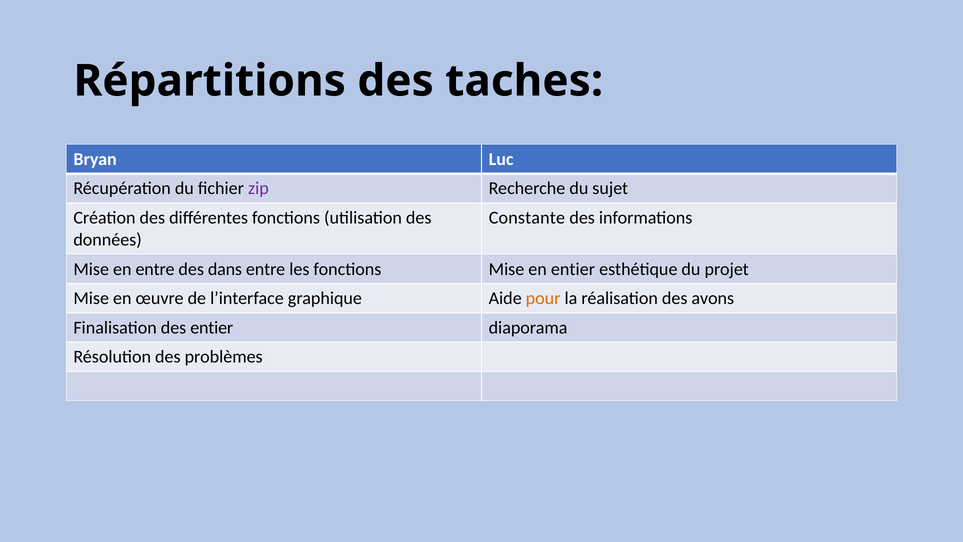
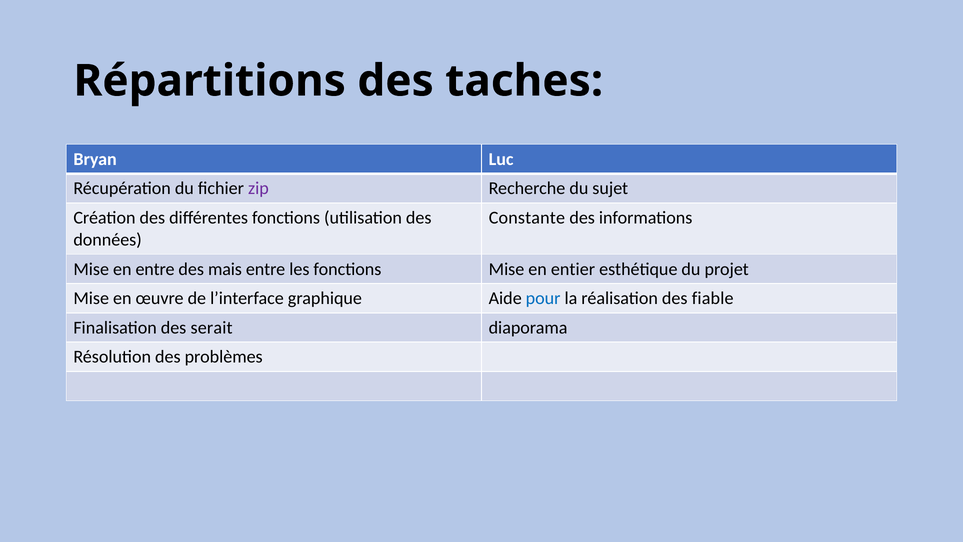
dans: dans -> mais
pour colour: orange -> blue
avons: avons -> fiable
des entier: entier -> serait
